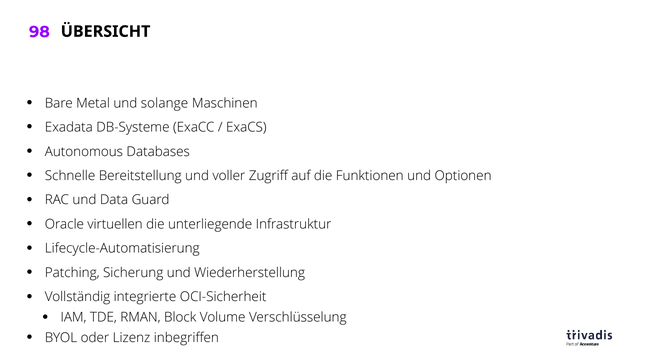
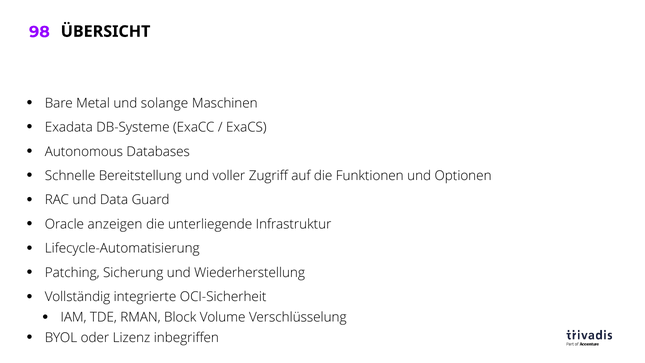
virtuellen: virtuellen -> anzeigen
